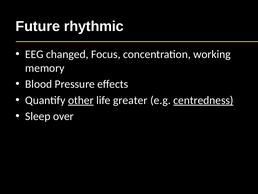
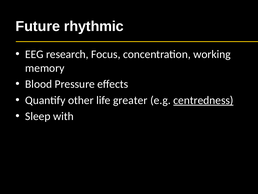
changed: changed -> research
other underline: present -> none
over: over -> with
